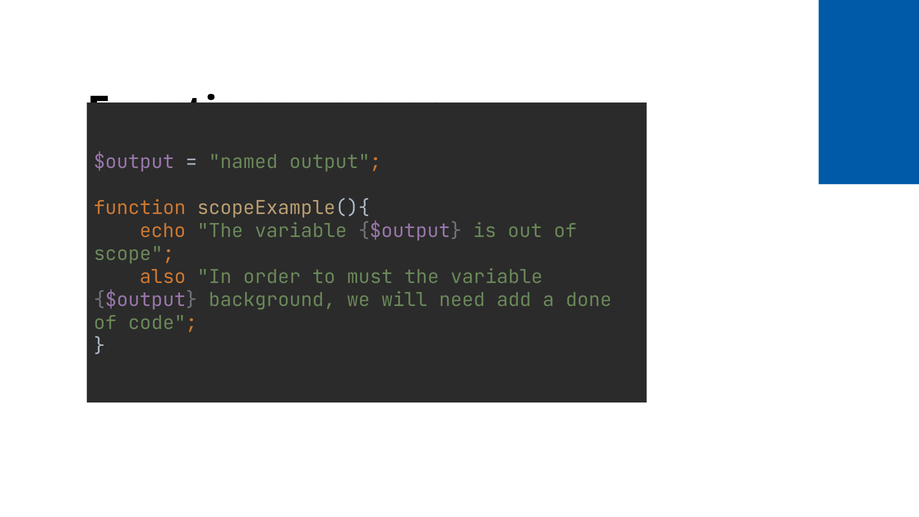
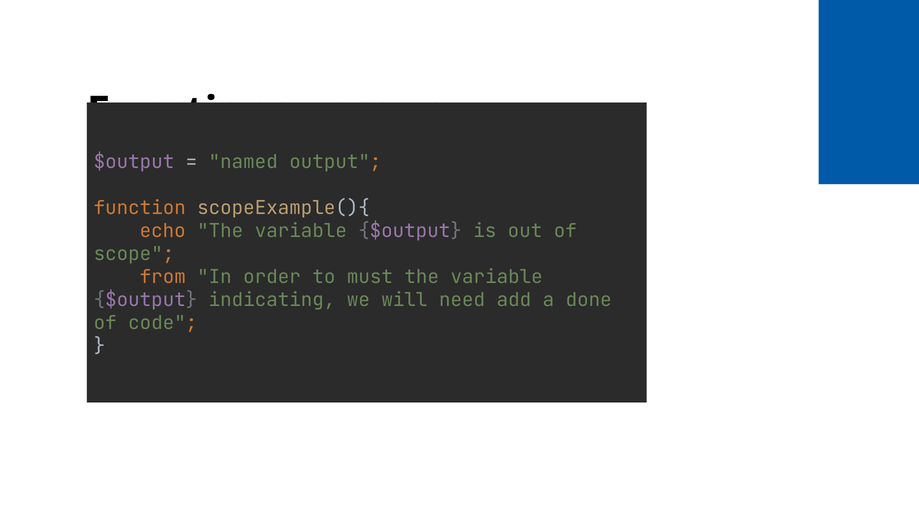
also: also -> from
background: background -> indicating
